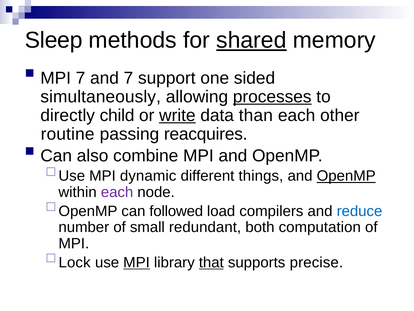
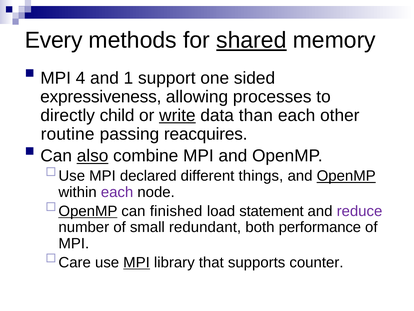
Sleep: Sleep -> Every
MPI 7: 7 -> 4
and 7: 7 -> 1
simultaneously: simultaneously -> expressiveness
processes underline: present -> none
also underline: none -> present
dynamic: dynamic -> declared
OpenMP at (88, 211) underline: none -> present
followed: followed -> finished
compilers: compilers -> statement
reduce colour: blue -> purple
computation: computation -> performance
Lock: Lock -> Care
that underline: present -> none
precise: precise -> counter
